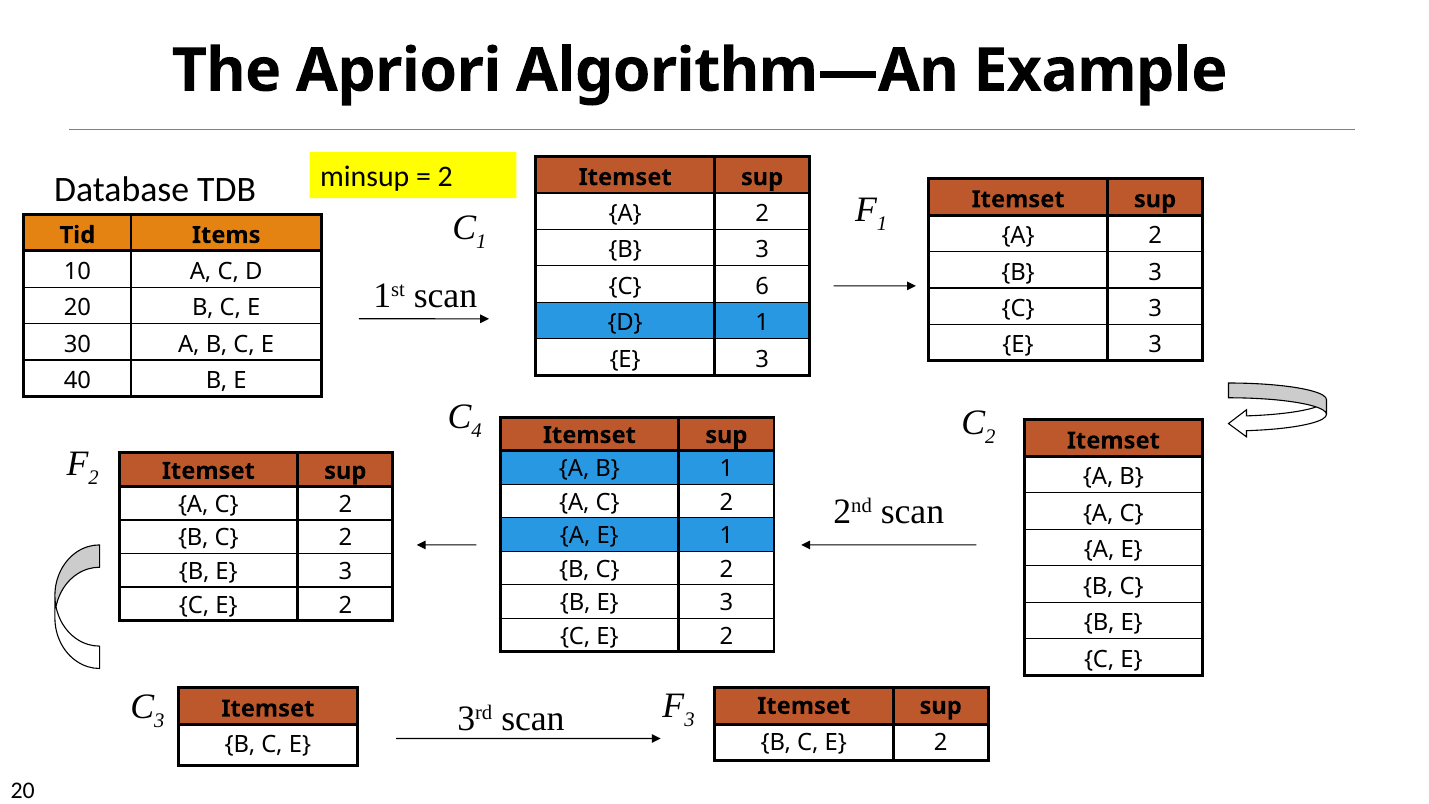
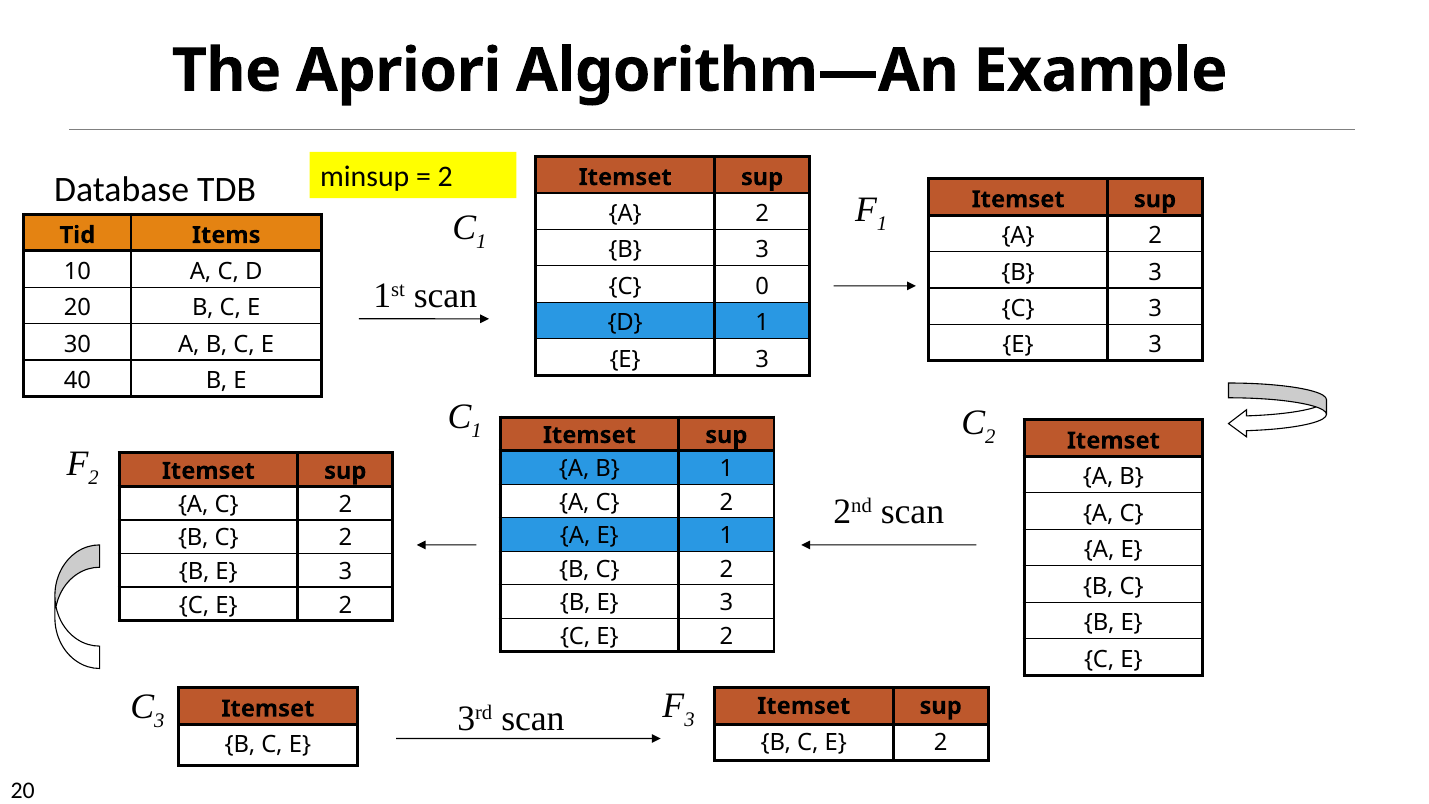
6: 6 -> 0
4 at (477, 431): 4 -> 1
